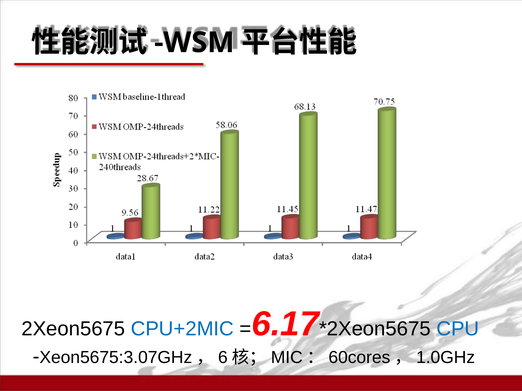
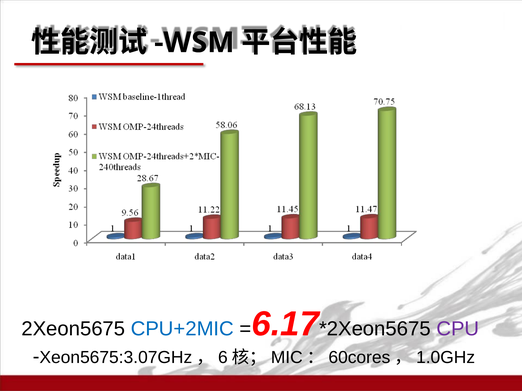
CPU colour: blue -> purple
